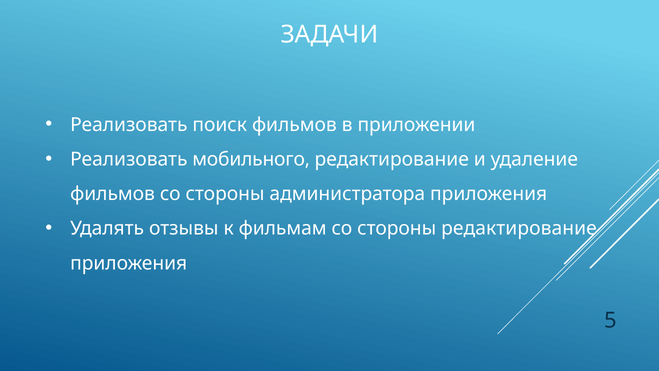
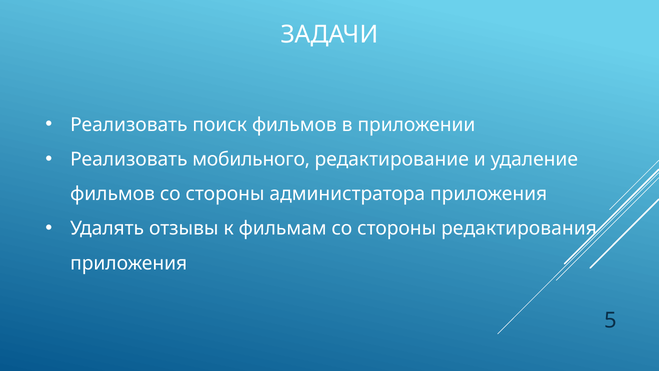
стороны редактирование: редактирование -> редактирования
